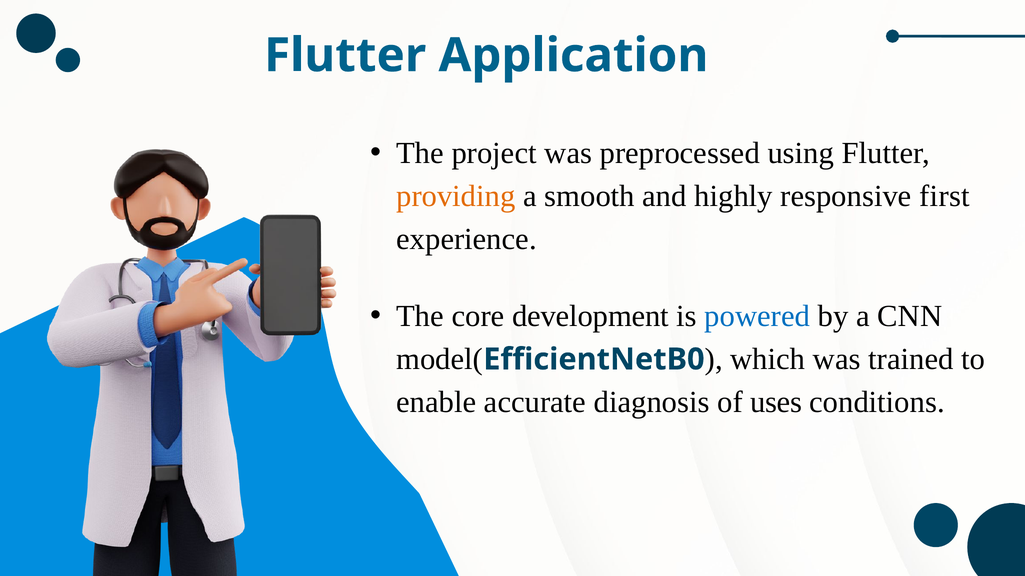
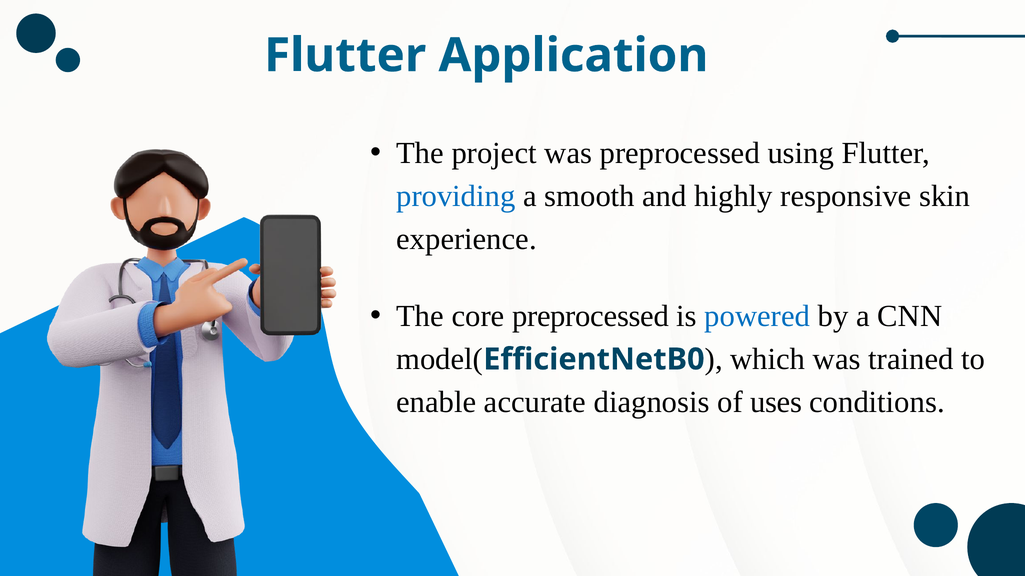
providing colour: orange -> blue
first: first -> skin
core development: development -> preprocessed
